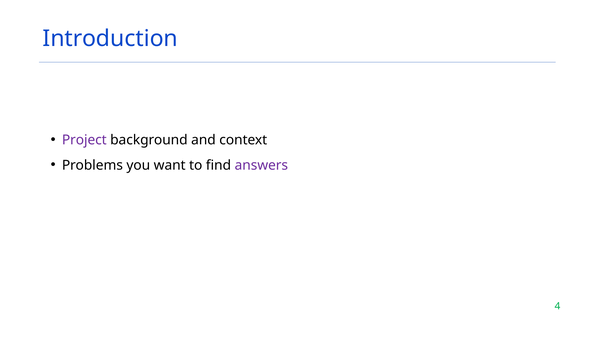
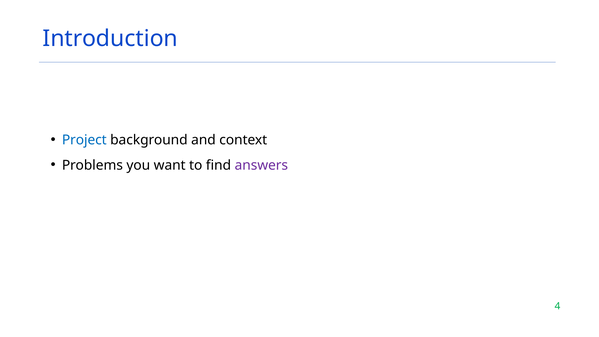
Project colour: purple -> blue
